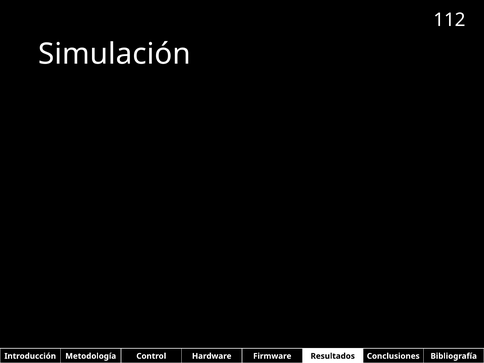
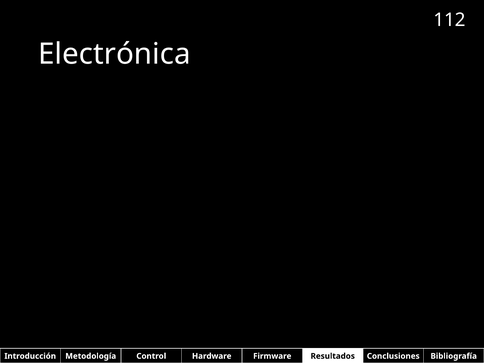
Simulación: Simulación -> Electrónica
